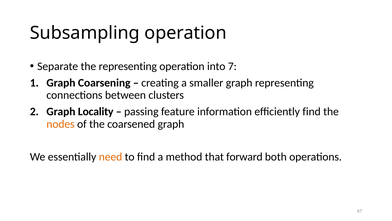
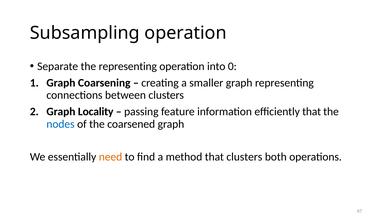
7: 7 -> 0
efficiently find: find -> that
nodes colour: orange -> blue
that forward: forward -> clusters
